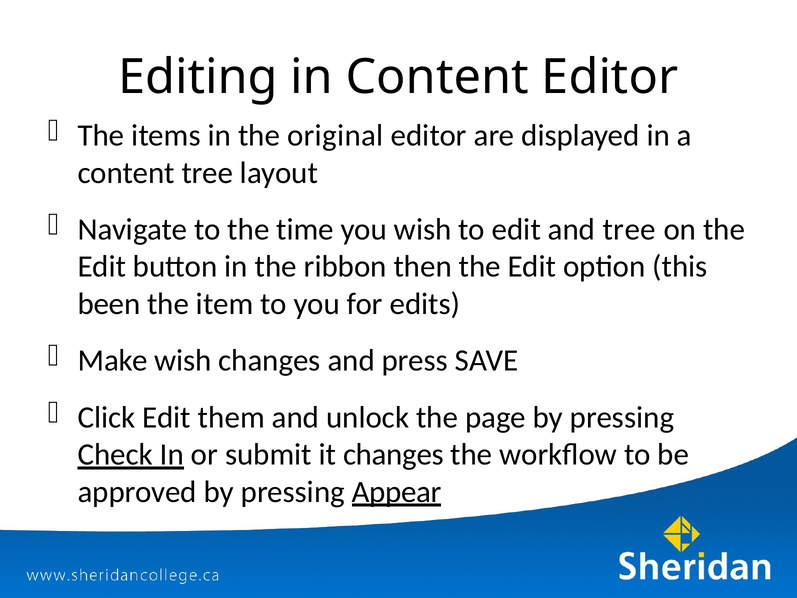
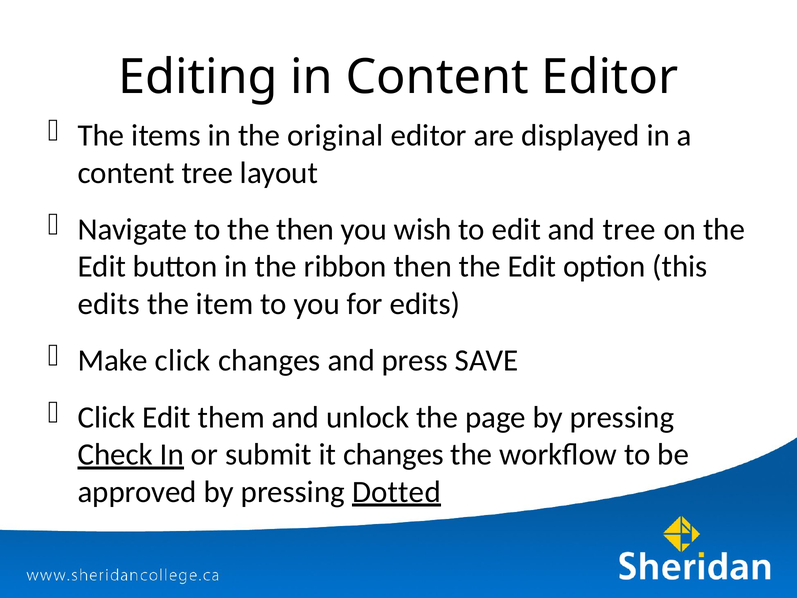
the time: time -> then
been at (109, 304): been -> edits
Make wish: wish -> click
Appear: Appear -> Dotted
